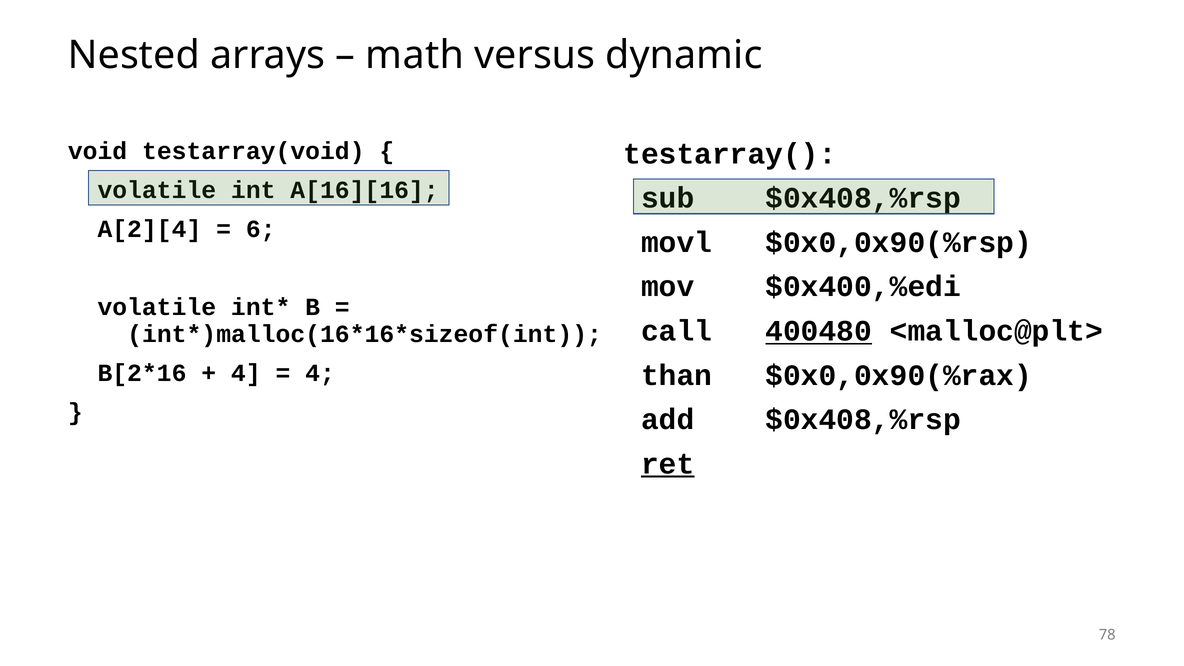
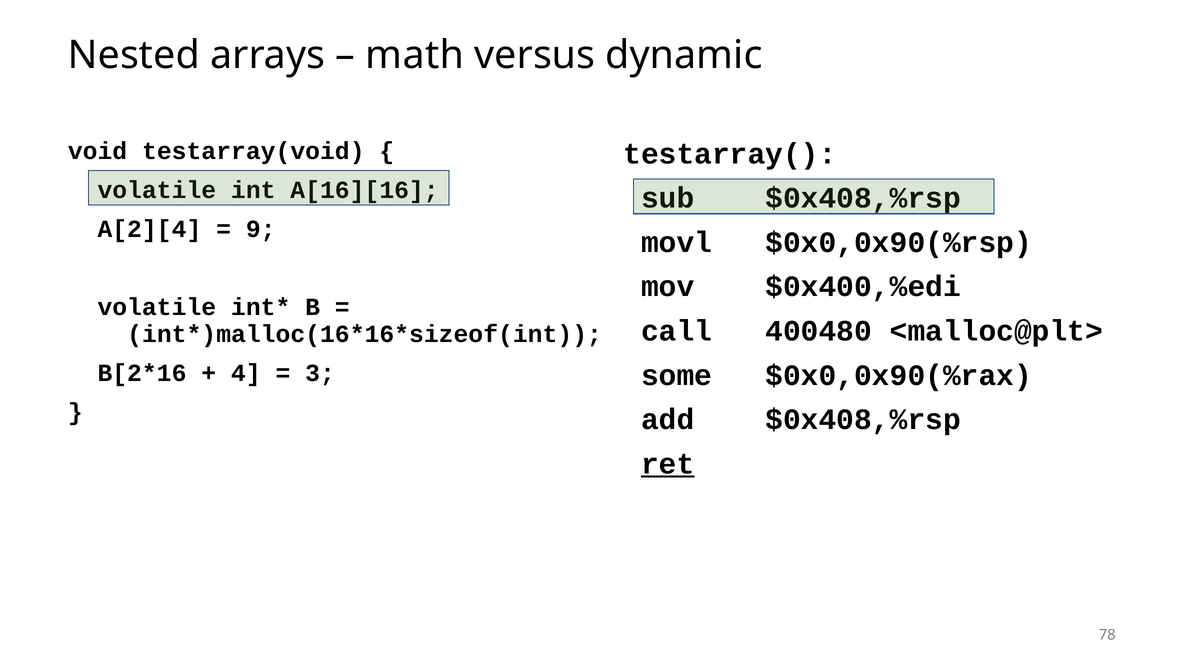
6: 6 -> 9
400480 underline: present -> none
4 at (320, 373): 4 -> 3
than: than -> some
